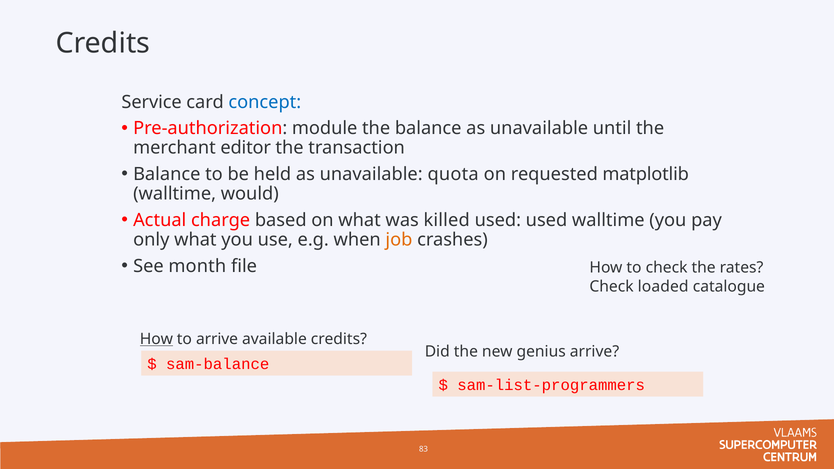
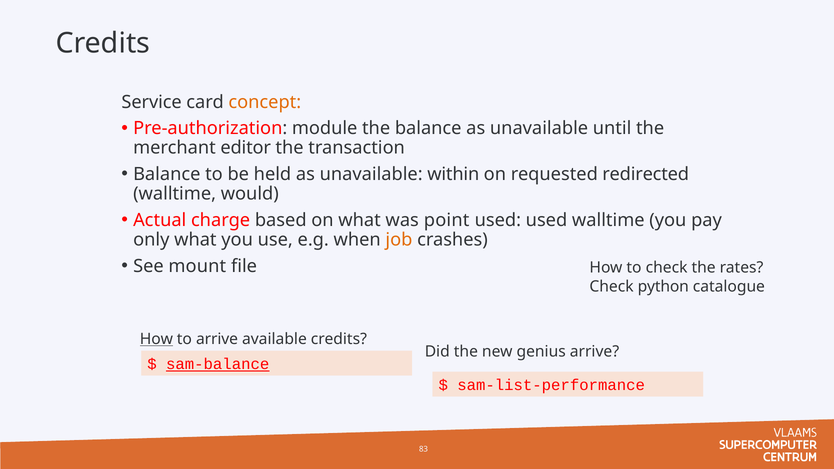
concept colour: blue -> orange
quota: quota -> within
matplotlib: matplotlib -> redirected
killed: killed -> point
month: month -> mount
loaded: loaded -> python
sam-balance underline: none -> present
sam-list-programmers: sam-list-programmers -> sam-list-performance
